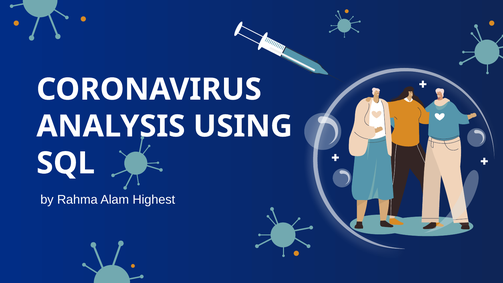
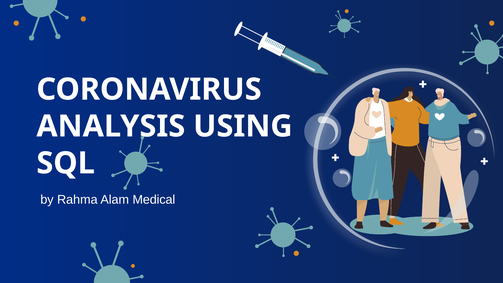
Highest: Highest -> Medical
